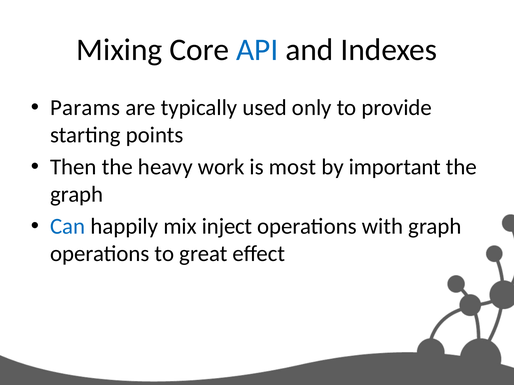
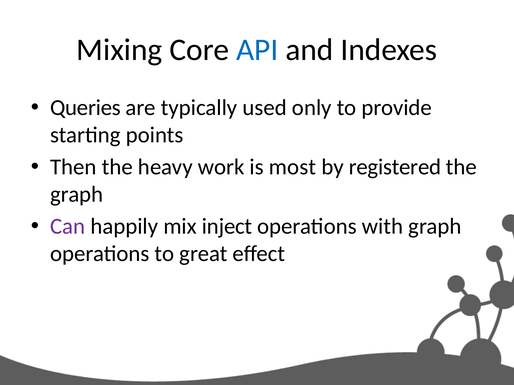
Params: Params -> Queries
important: important -> registered
Can colour: blue -> purple
